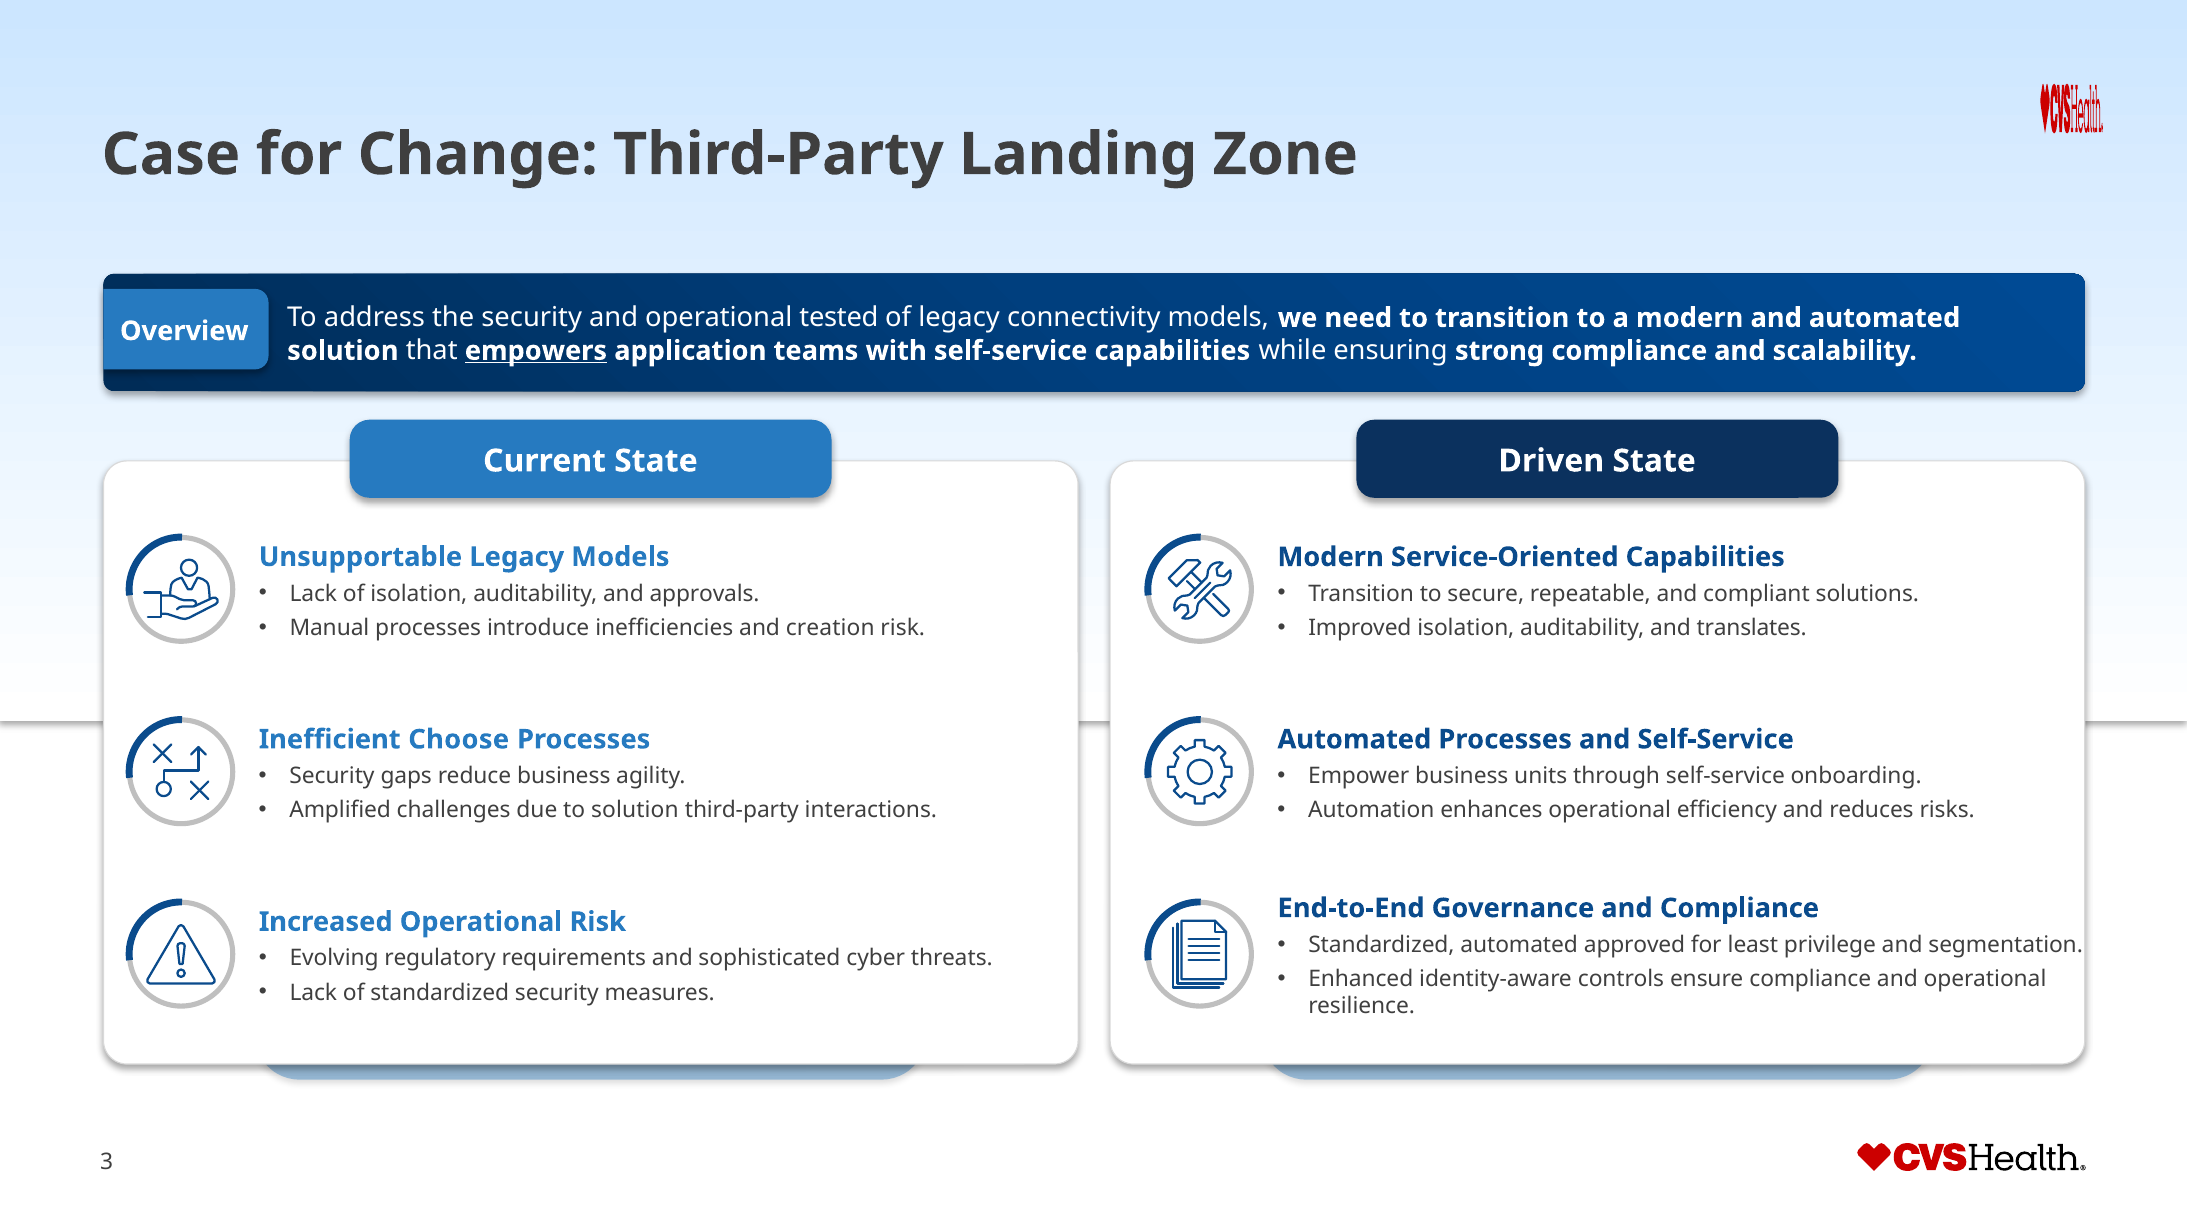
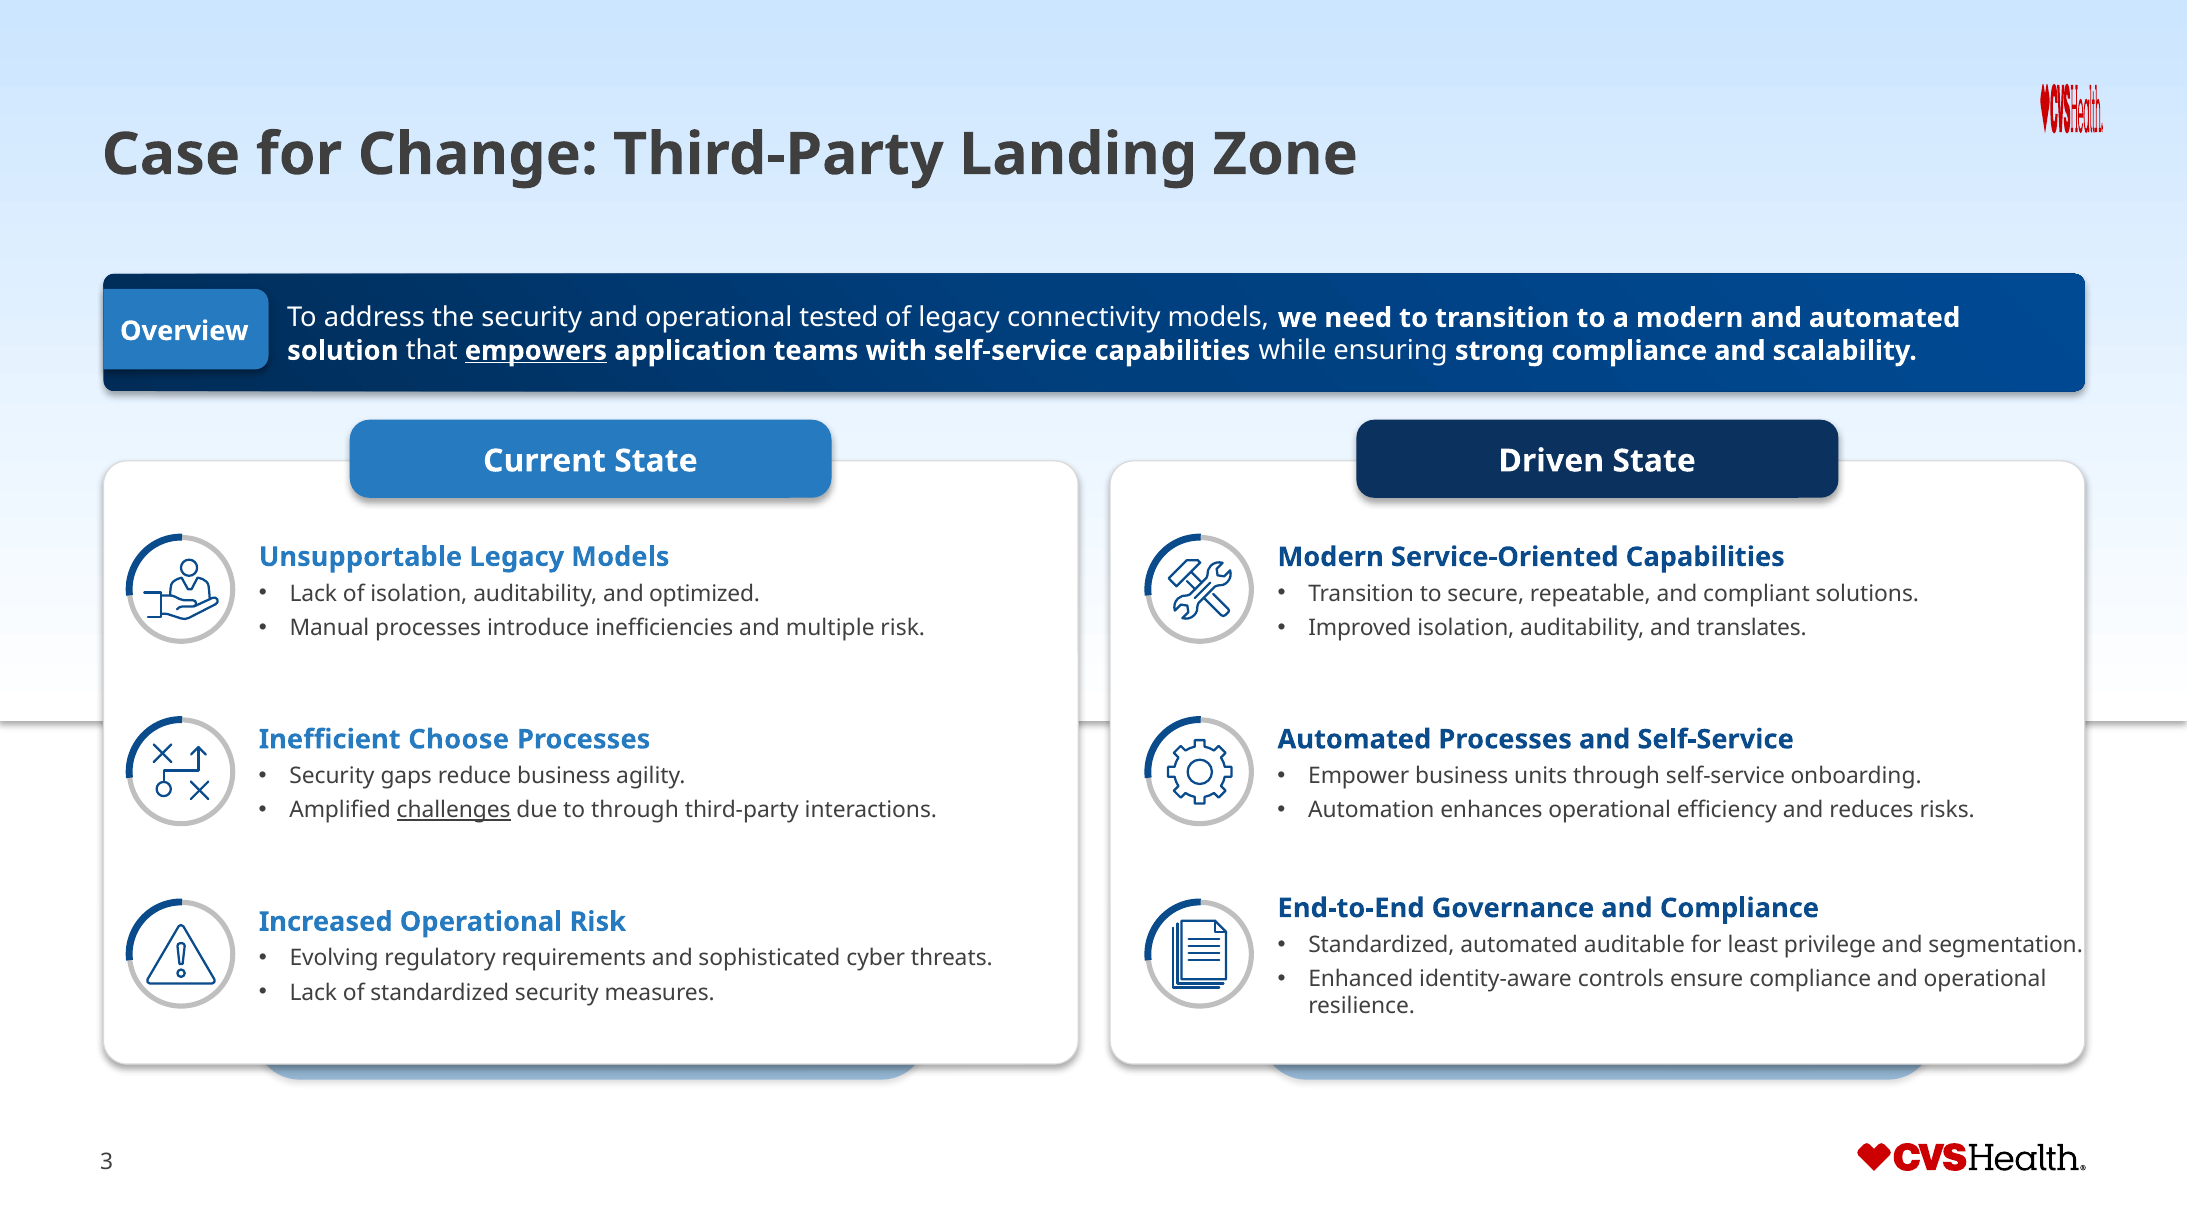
approvals: approvals -> optimized
creation: creation -> multiple
challenges underline: none -> present
to solution: solution -> through
approved: approved -> auditable
